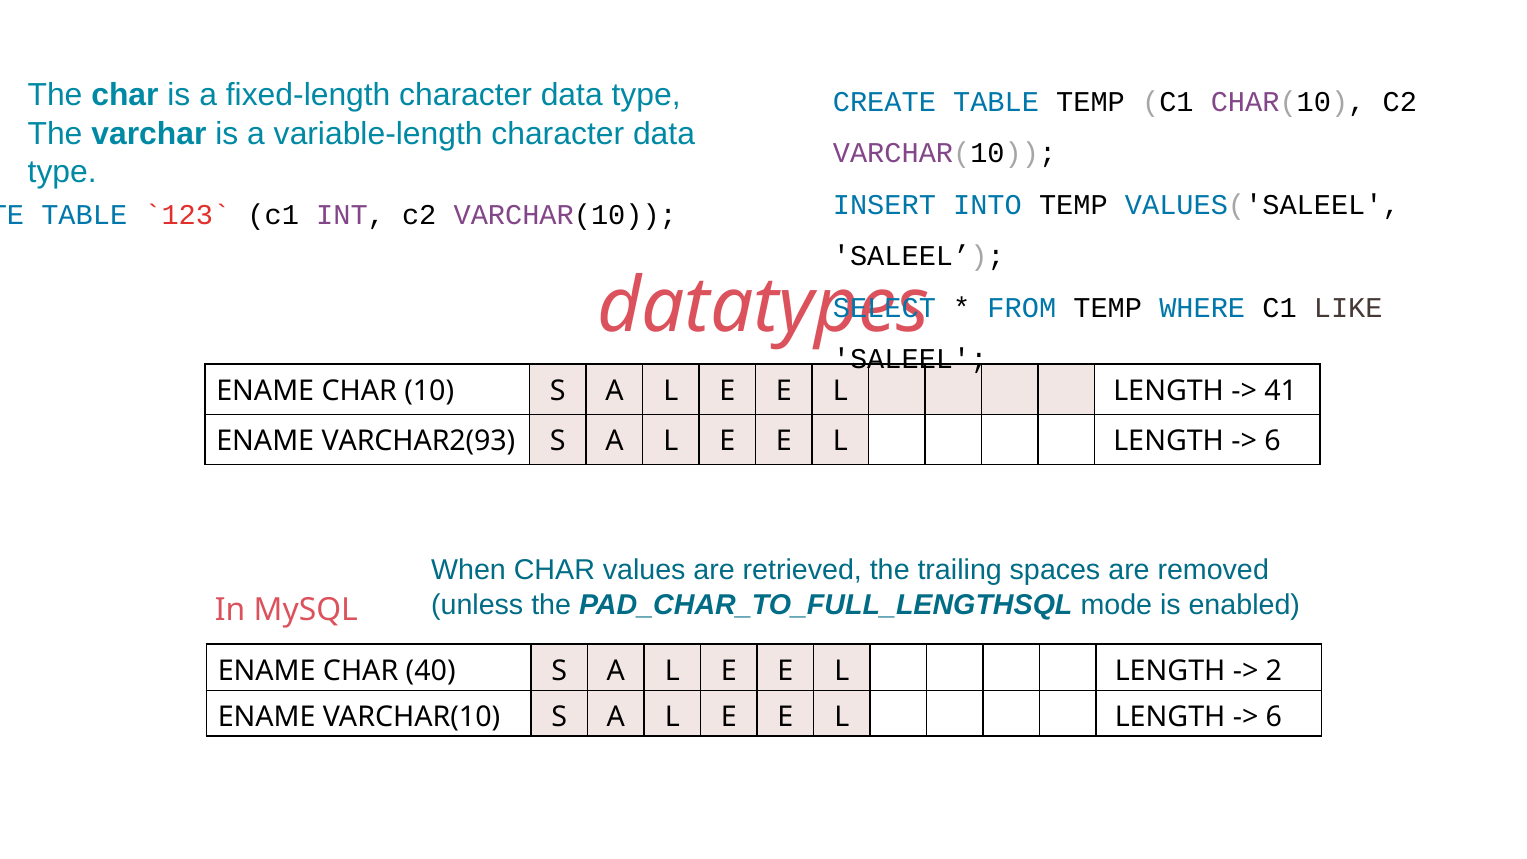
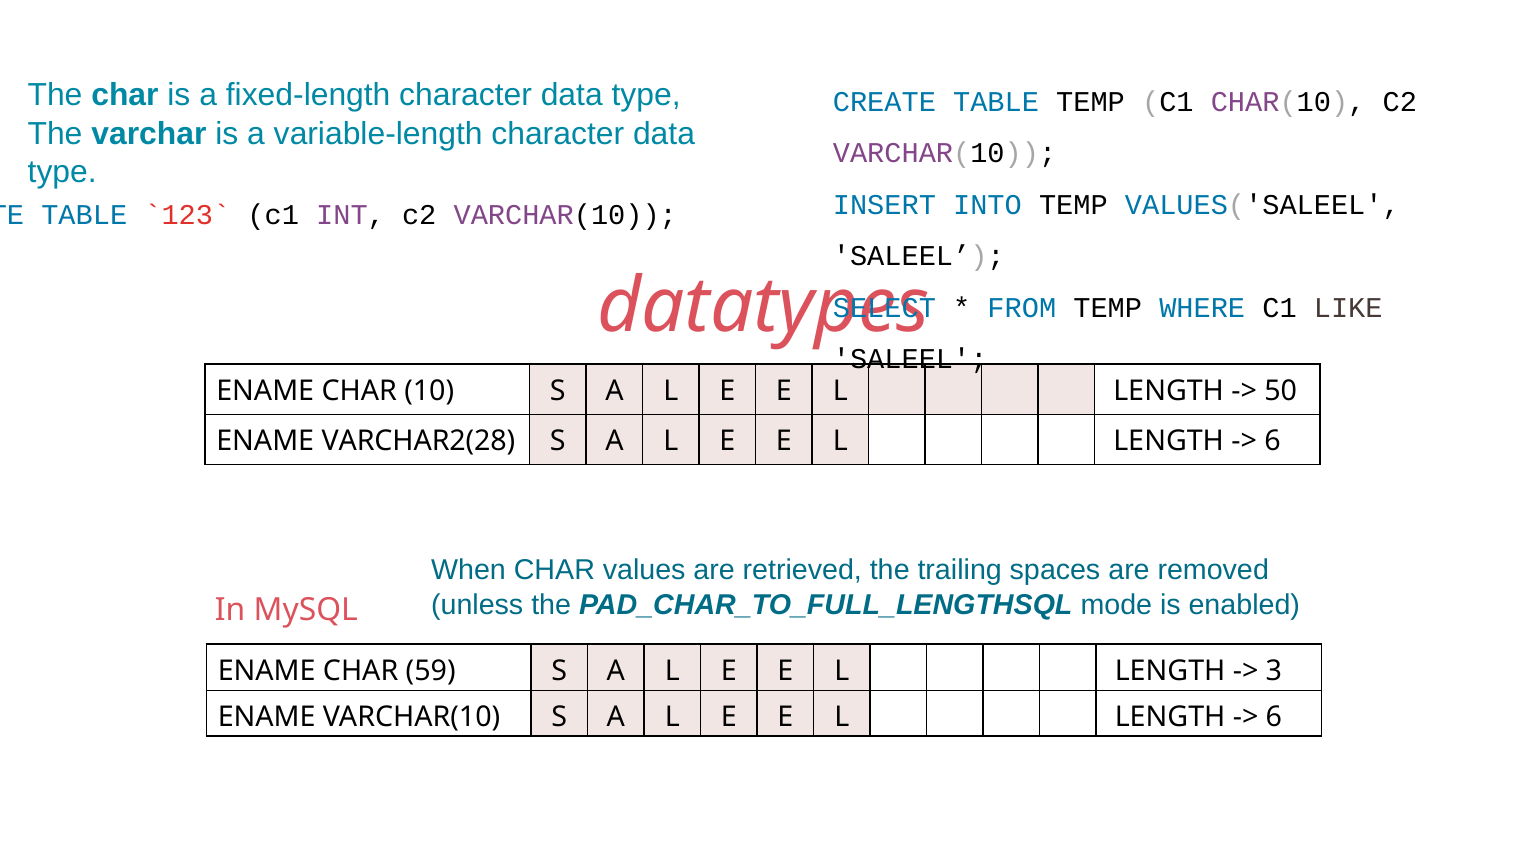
41: 41 -> 50
VARCHAR2(93: VARCHAR2(93 -> VARCHAR2(28
40: 40 -> 59
2: 2 -> 3
